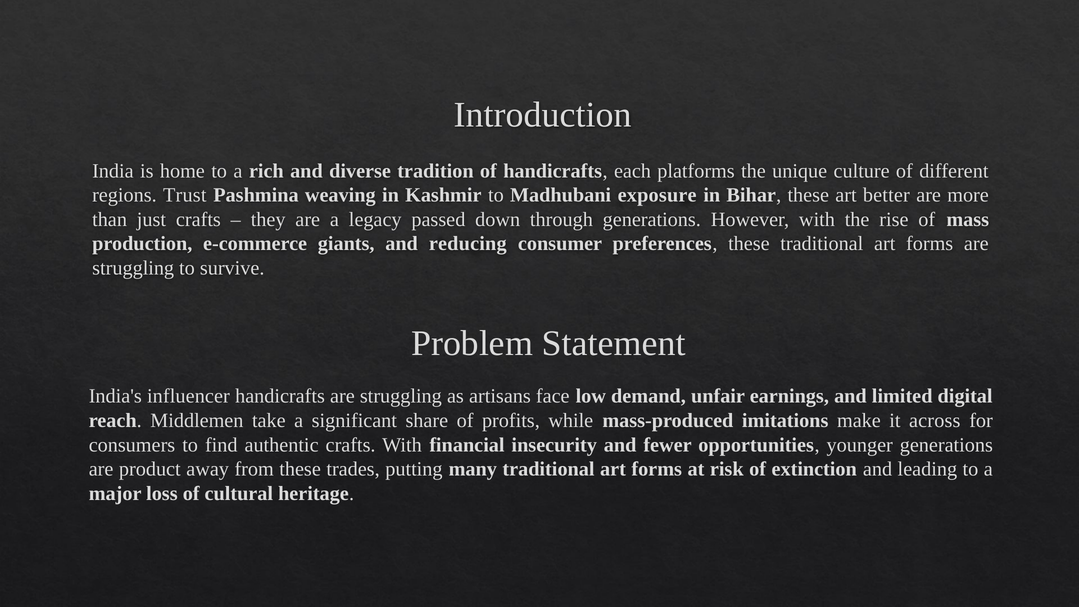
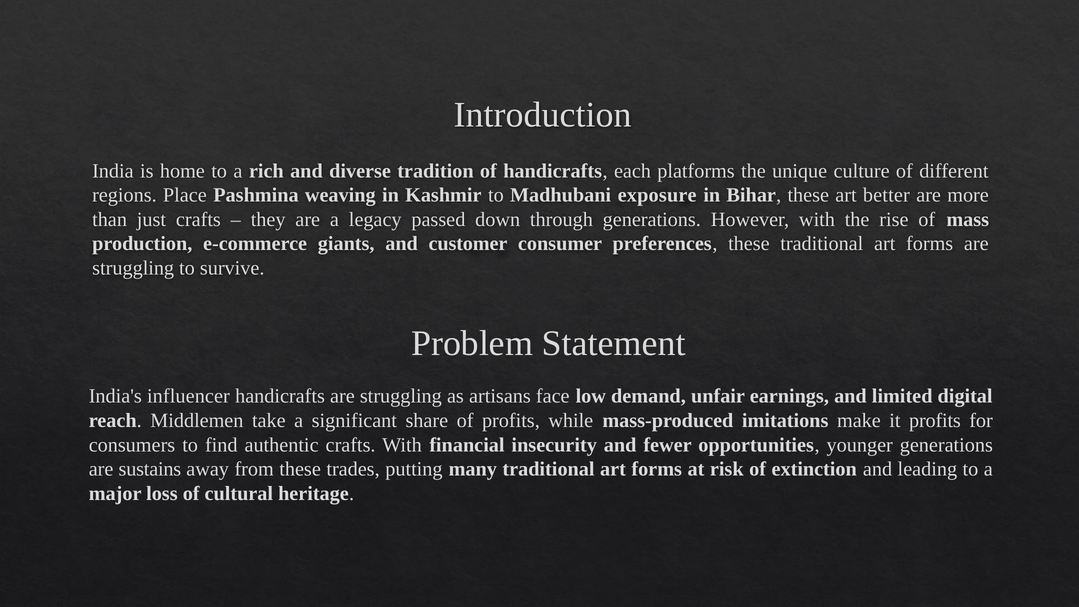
Trust: Trust -> Place
reducing: reducing -> customer
it across: across -> profits
product: product -> sustains
